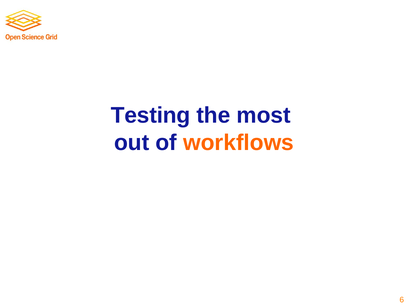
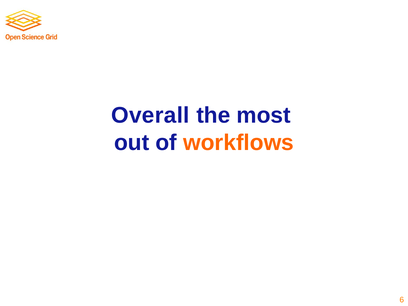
Testing: Testing -> Overall
